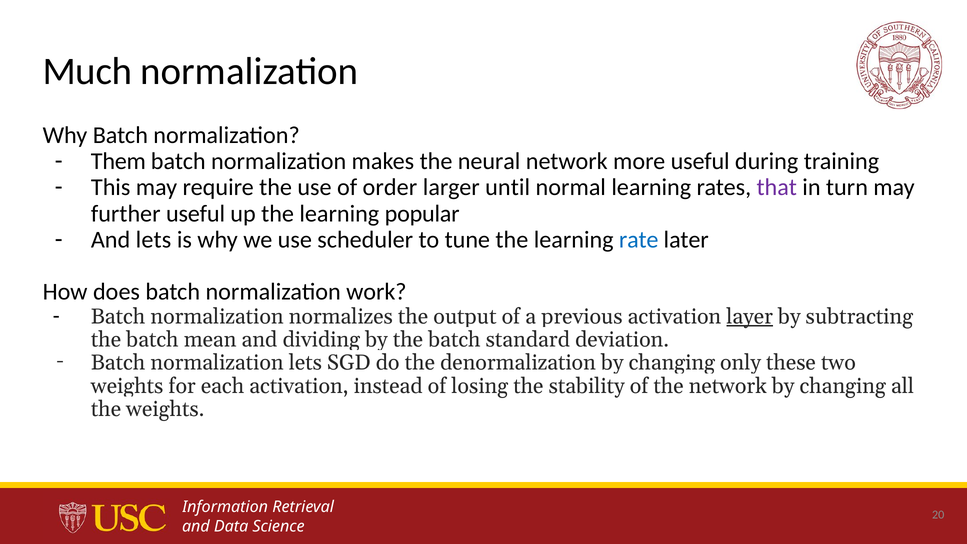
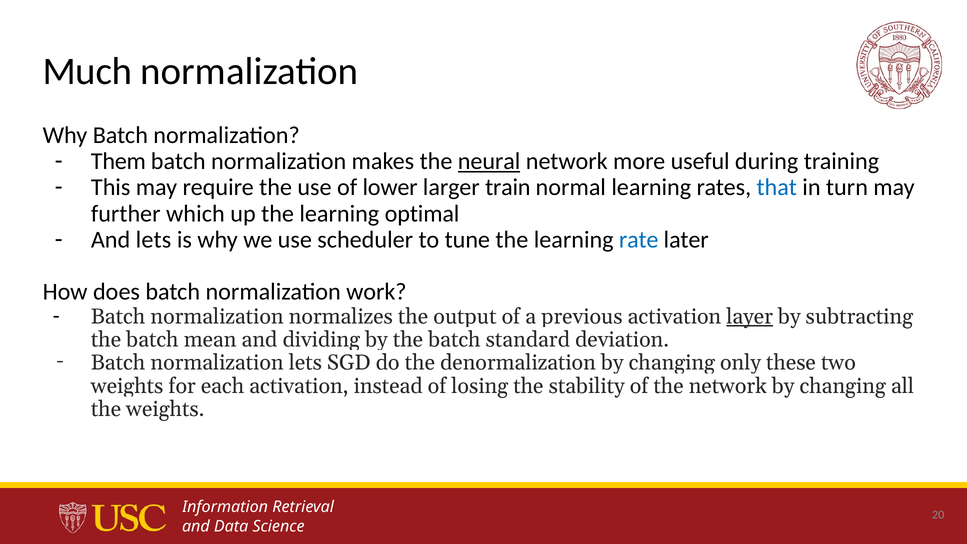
neural underline: none -> present
order: order -> lower
until: until -> train
that colour: purple -> blue
further useful: useful -> which
popular: popular -> optimal
